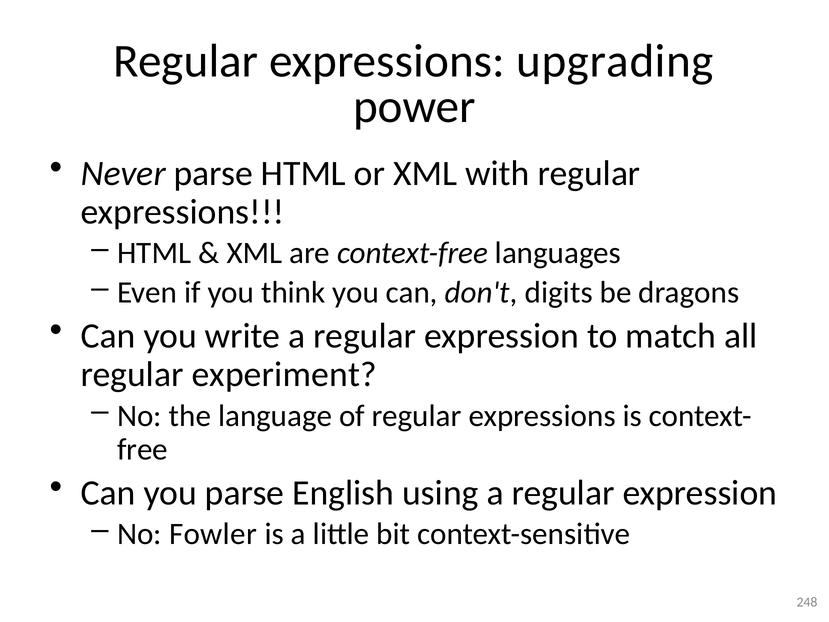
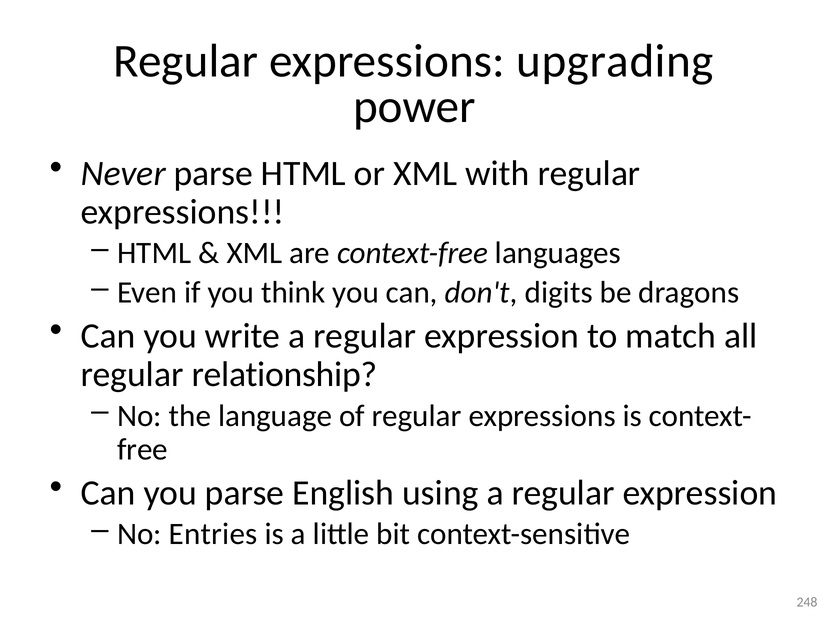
experiment: experiment -> relationship
Fowler: Fowler -> Entries
